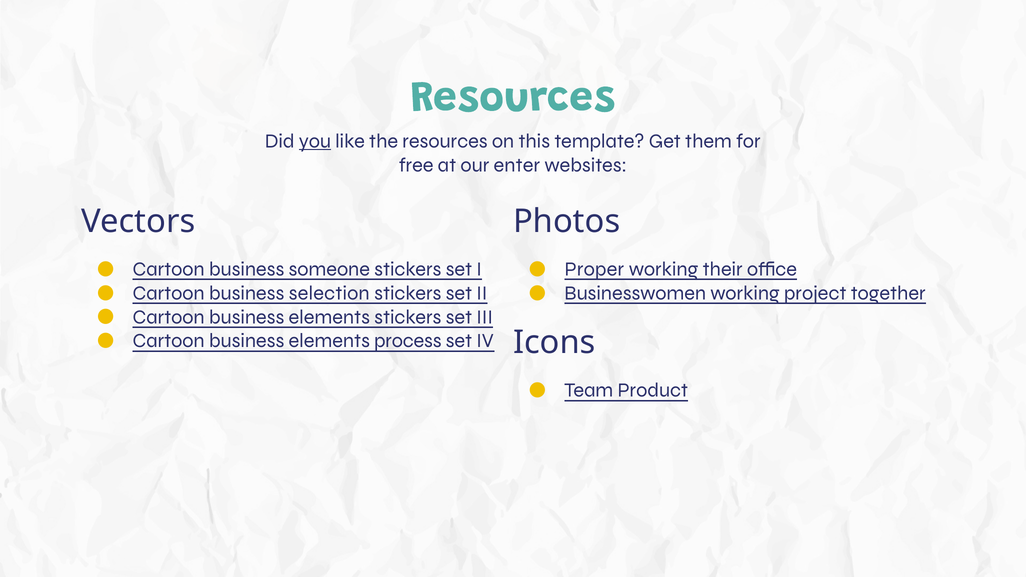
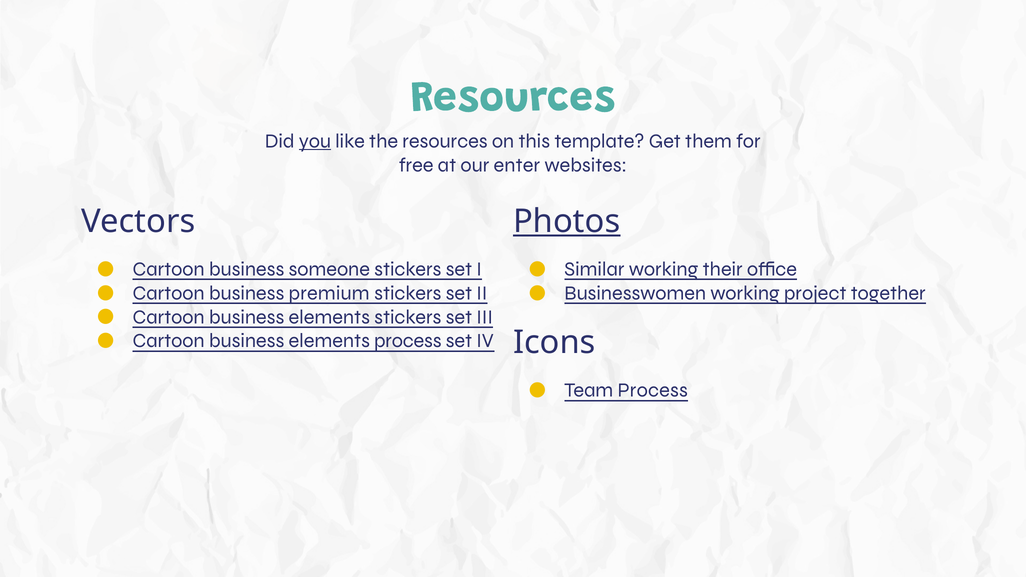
Photos underline: none -> present
Proper: Proper -> Similar
selection: selection -> premium
Team Product: Product -> Process
